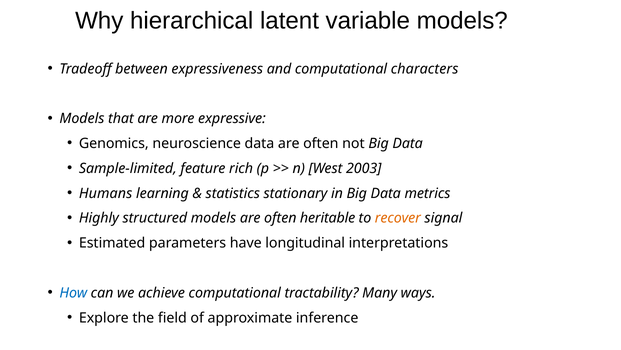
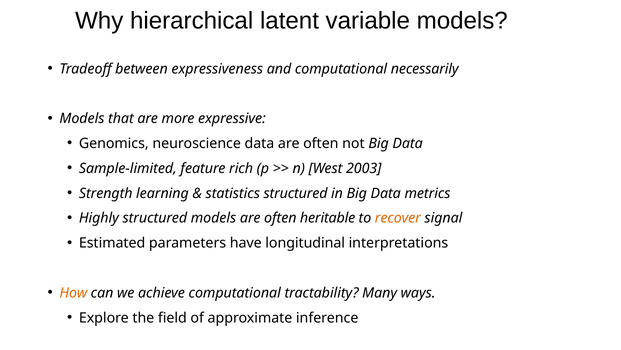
characters: characters -> necessarily
Humans: Humans -> Strength
statistics stationary: stationary -> structured
How colour: blue -> orange
